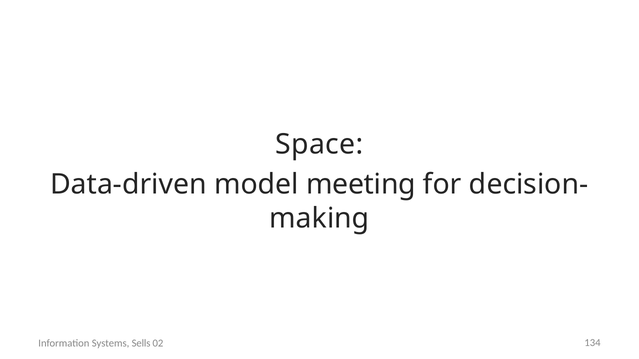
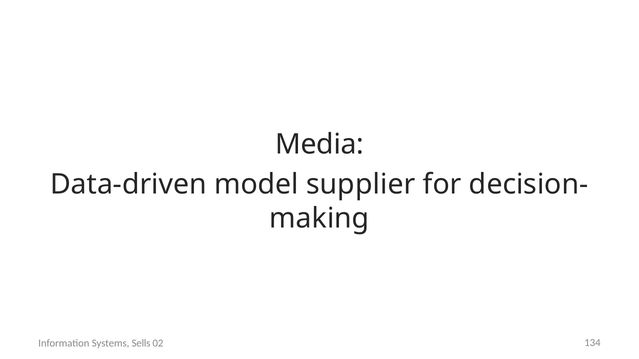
Space: Space -> Media
meeting: meeting -> supplier
